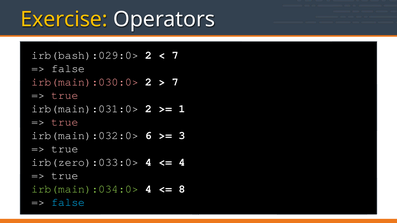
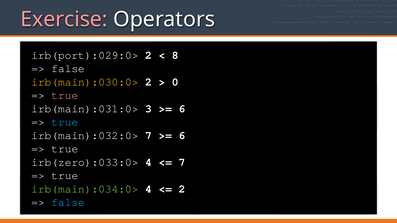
Exercise colour: yellow -> pink
irb(bash):029:0>: irb(bash):029:0> -> irb(port):029:0>
7 at (175, 55): 7 -> 8
irb(main):030:0> colour: pink -> yellow
7 at (175, 82): 7 -> 0
irb(main):031:0> 2: 2 -> 3
1 at (182, 109): 1 -> 6
true at (65, 122) colour: pink -> light blue
irb(main):032:0> 6: 6 -> 7
3 at (182, 136): 3 -> 6
4 at (182, 162): 4 -> 7
8 at (182, 189): 8 -> 2
